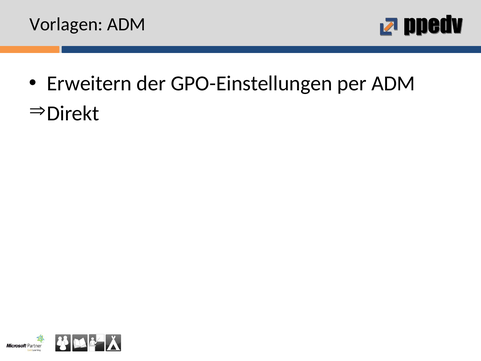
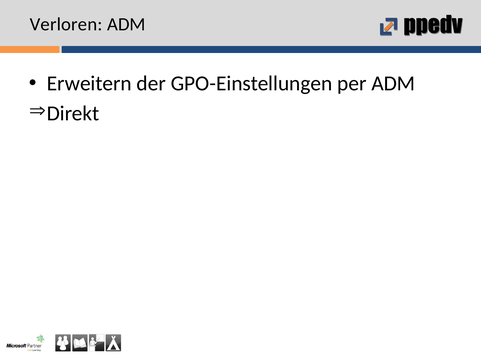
Vorlagen: Vorlagen -> Verloren
